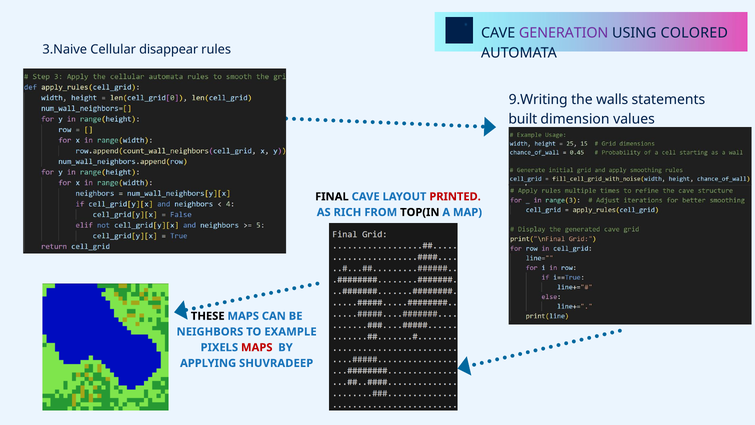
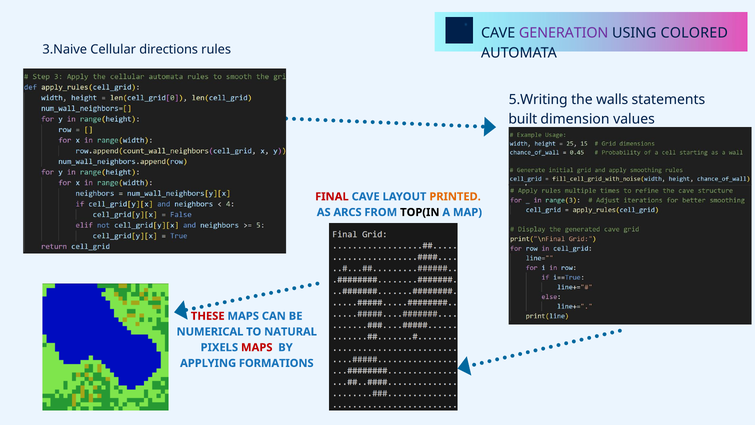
disappear: disappear -> directions
9.Writing: 9.Writing -> 5.Writing
FINAL colour: black -> red
PRINTED colour: red -> orange
RICH: RICH -> ARCS
THESE colour: black -> red
NEIGHBORS: NEIGHBORS -> NUMERICAL
EXAMPLE: EXAMPLE -> NATURAL
SHUVRADEEP: SHUVRADEEP -> FORMATIONS
